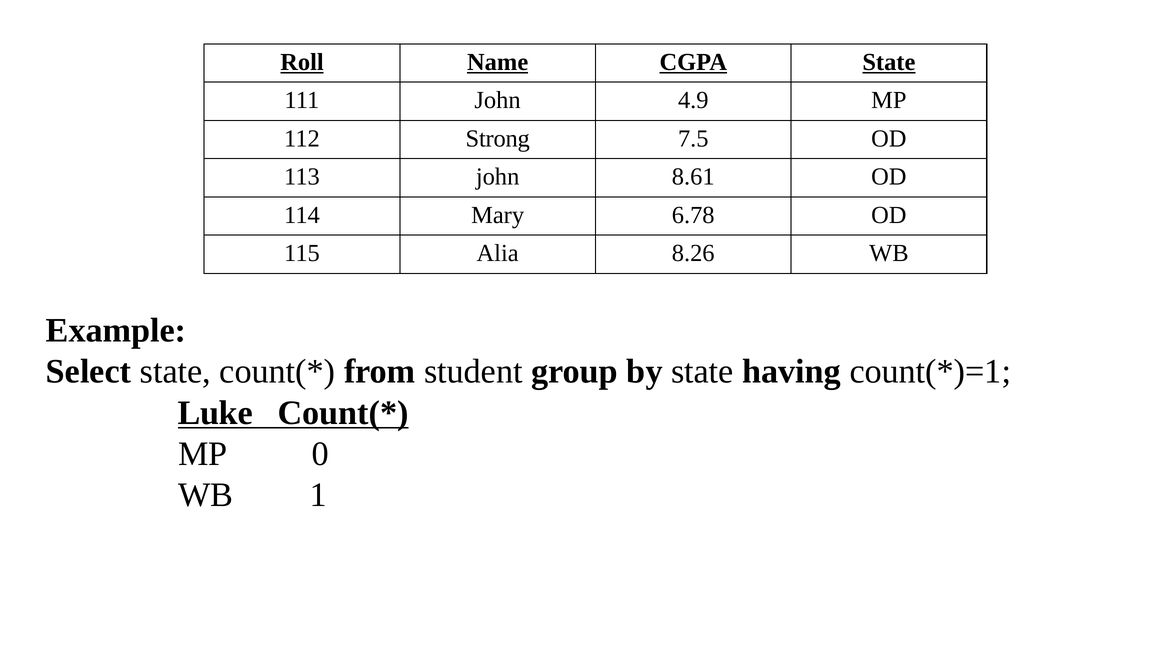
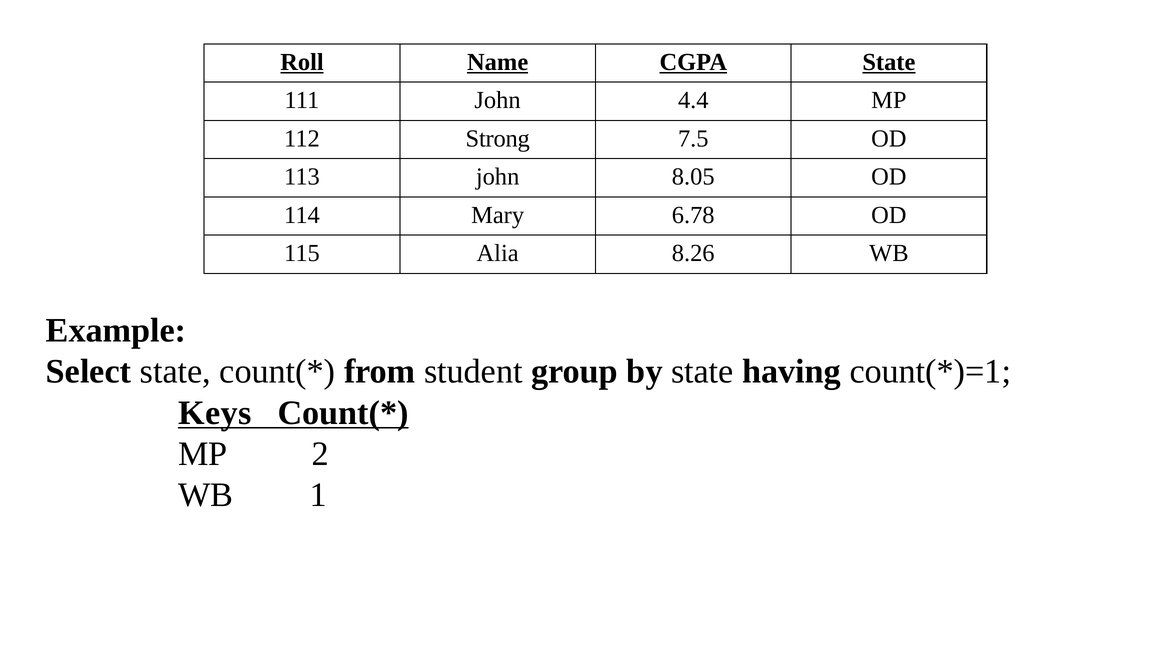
4.9: 4.9 -> 4.4
8.61: 8.61 -> 8.05
Luke: Luke -> Keys
0: 0 -> 2
